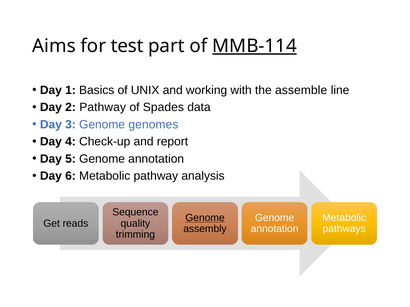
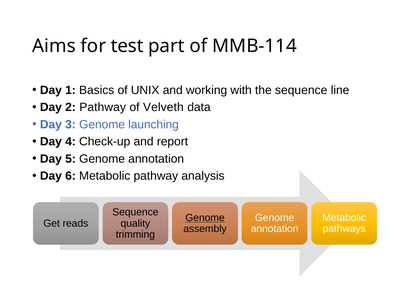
MMB-114 underline: present -> none
the assemble: assemble -> sequence
Spades: Spades -> Velveth
genomes: genomes -> launching
